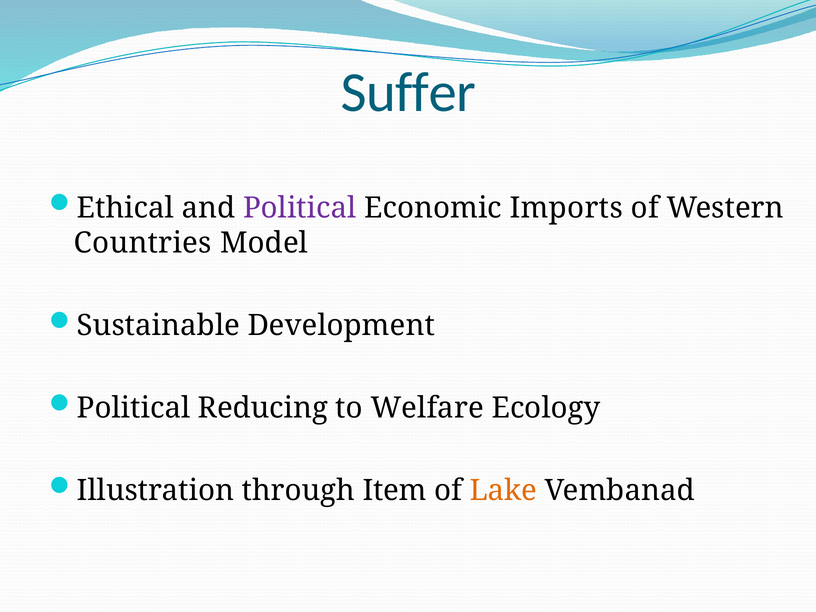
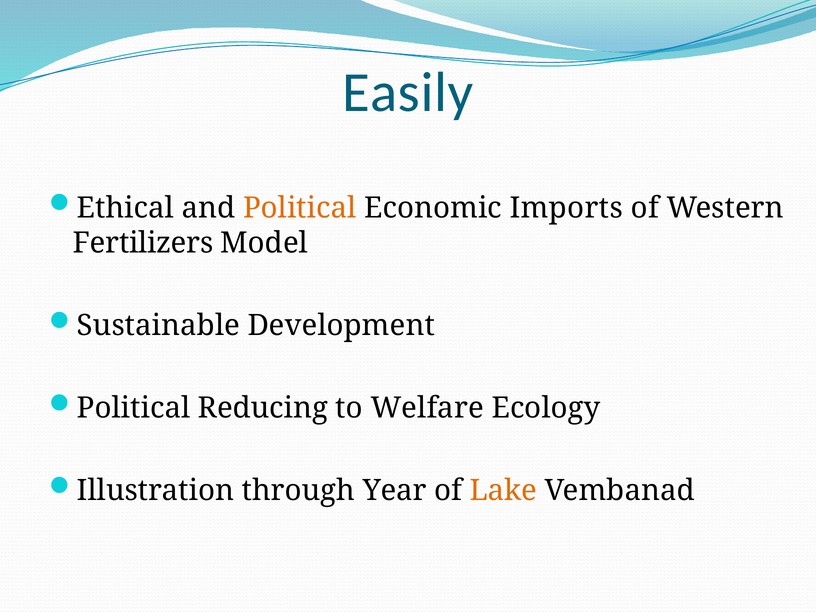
Suffer: Suffer -> Easily
Political at (300, 208) colour: purple -> orange
Countries: Countries -> Fertilizers
Item: Item -> Year
